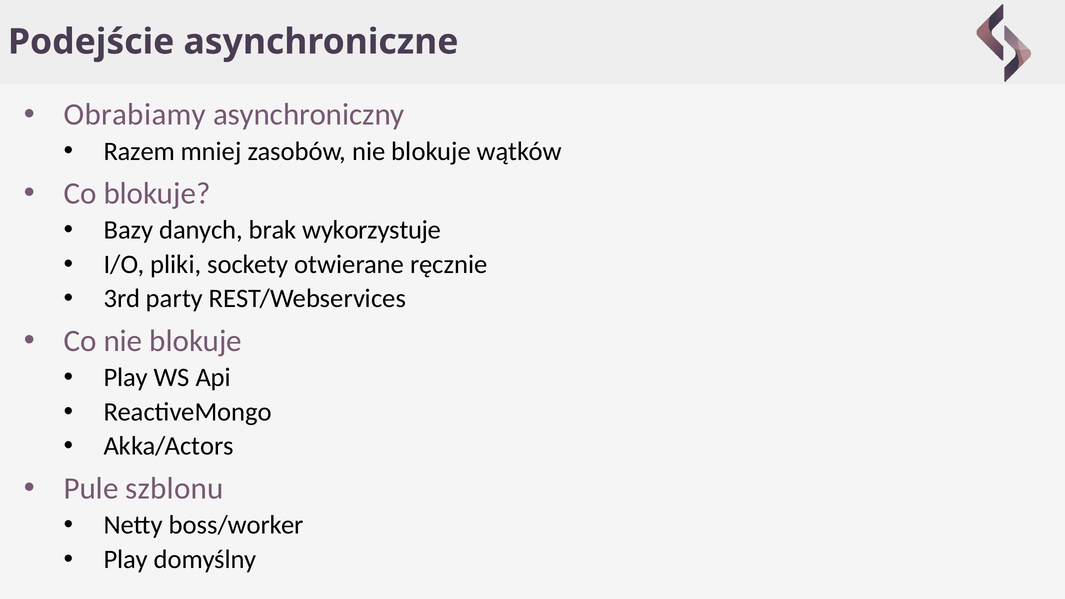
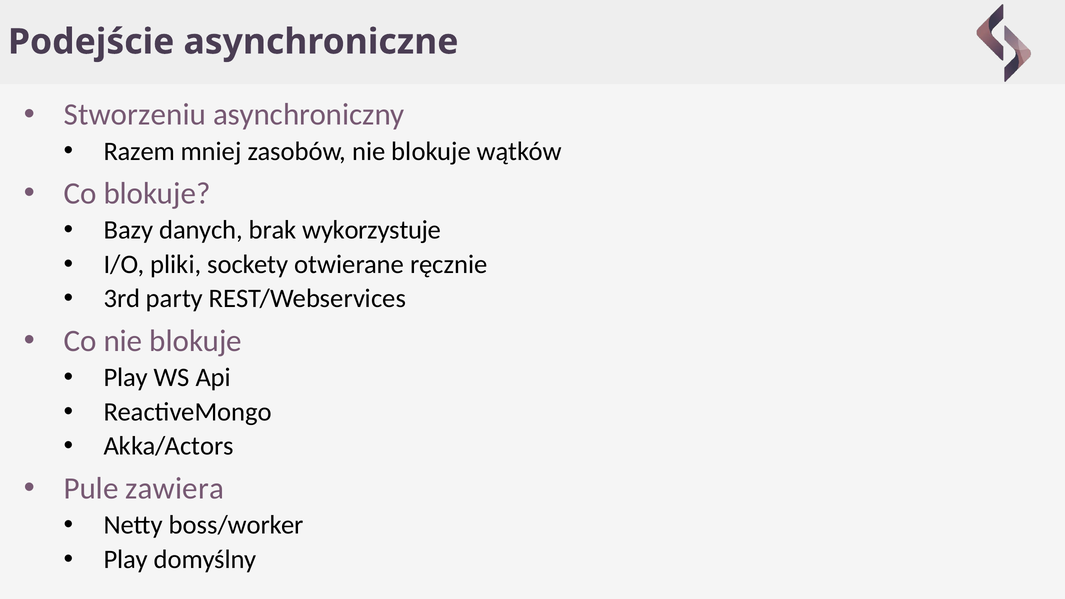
Obrabiamy: Obrabiamy -> Stworzeniu
szblonu: szblonu -> zawiera
